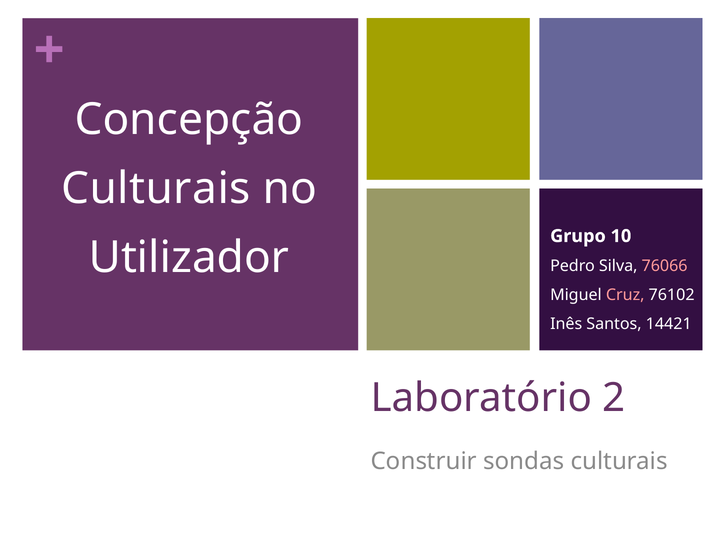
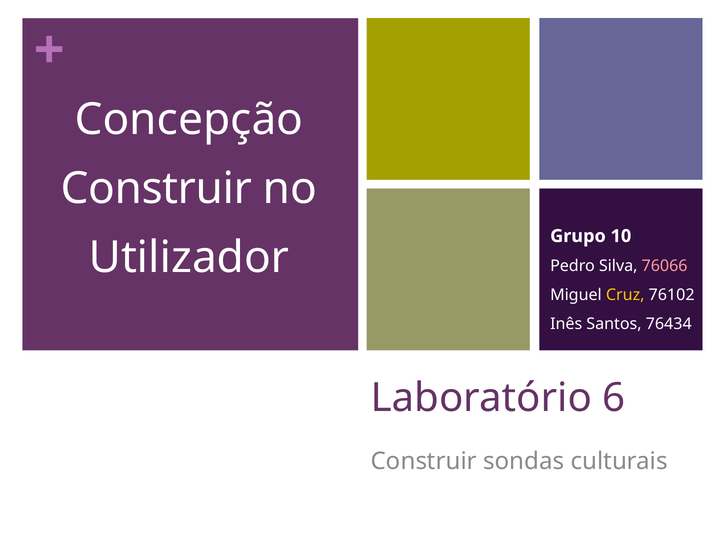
Culturais at (156, 189): Culturais -> Construir
Cruz colour: pink -> yellow
14421: 14421 -> 76434
2: 2 -> 6
